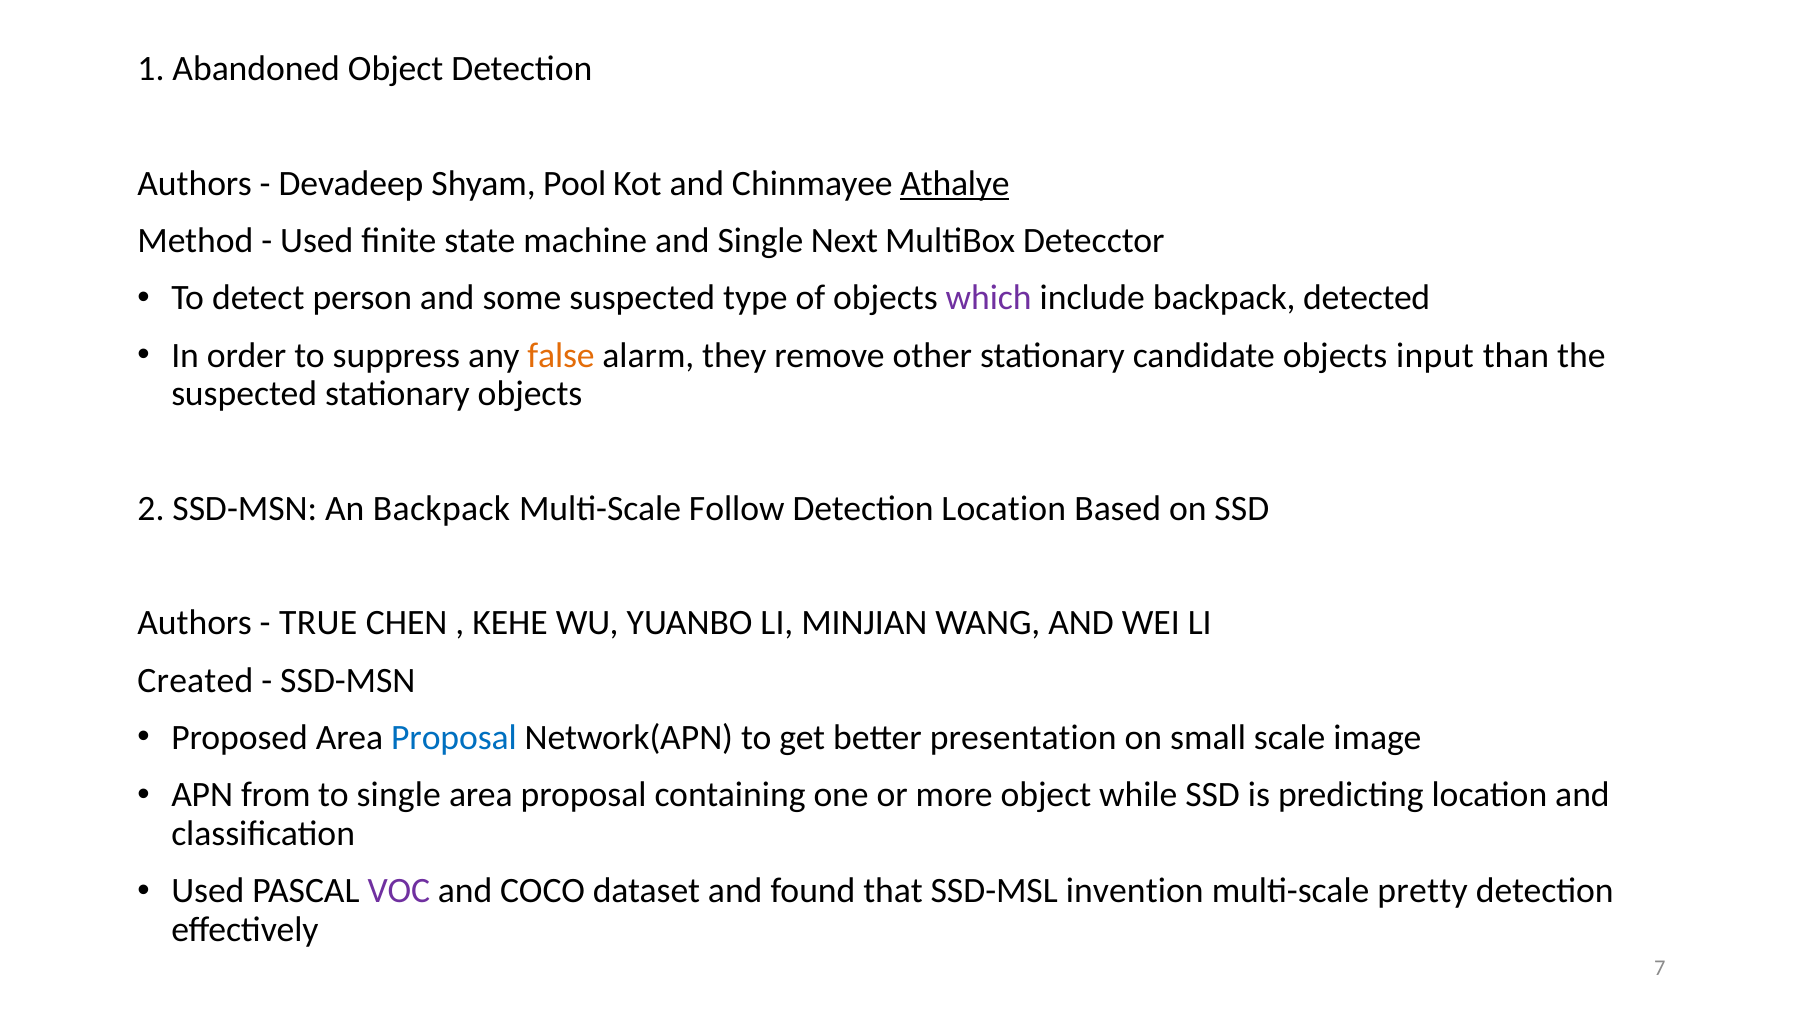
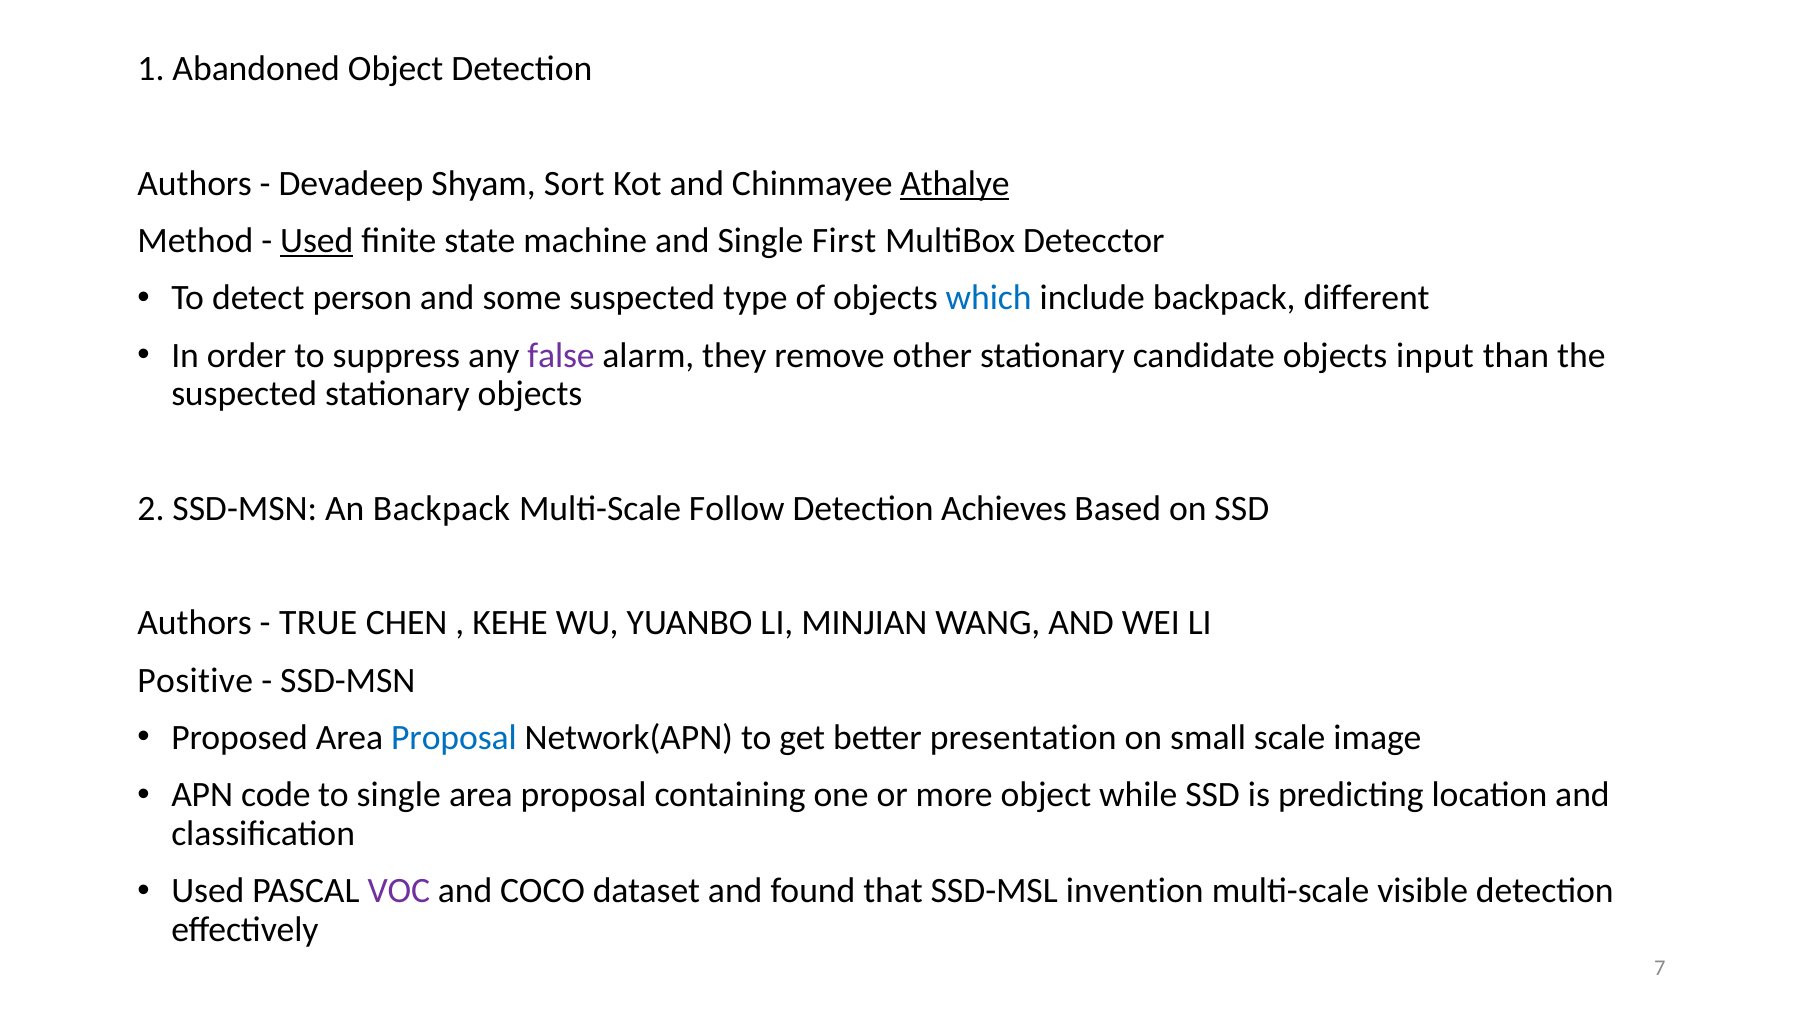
Pool: Pool -> Sort
Used at (317, 241) underline: none -> present
Next: Next -> First
which colour: purple -> blue
detected: detected -> different
false colour: orange -> purple
Detection Location: Location -> Achieves
Created: Created -> Positive
from: from -> code
pretty: pretty -> visible
